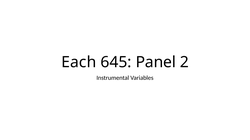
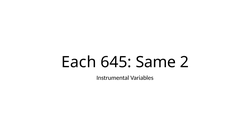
Panel: Panel -> Same
